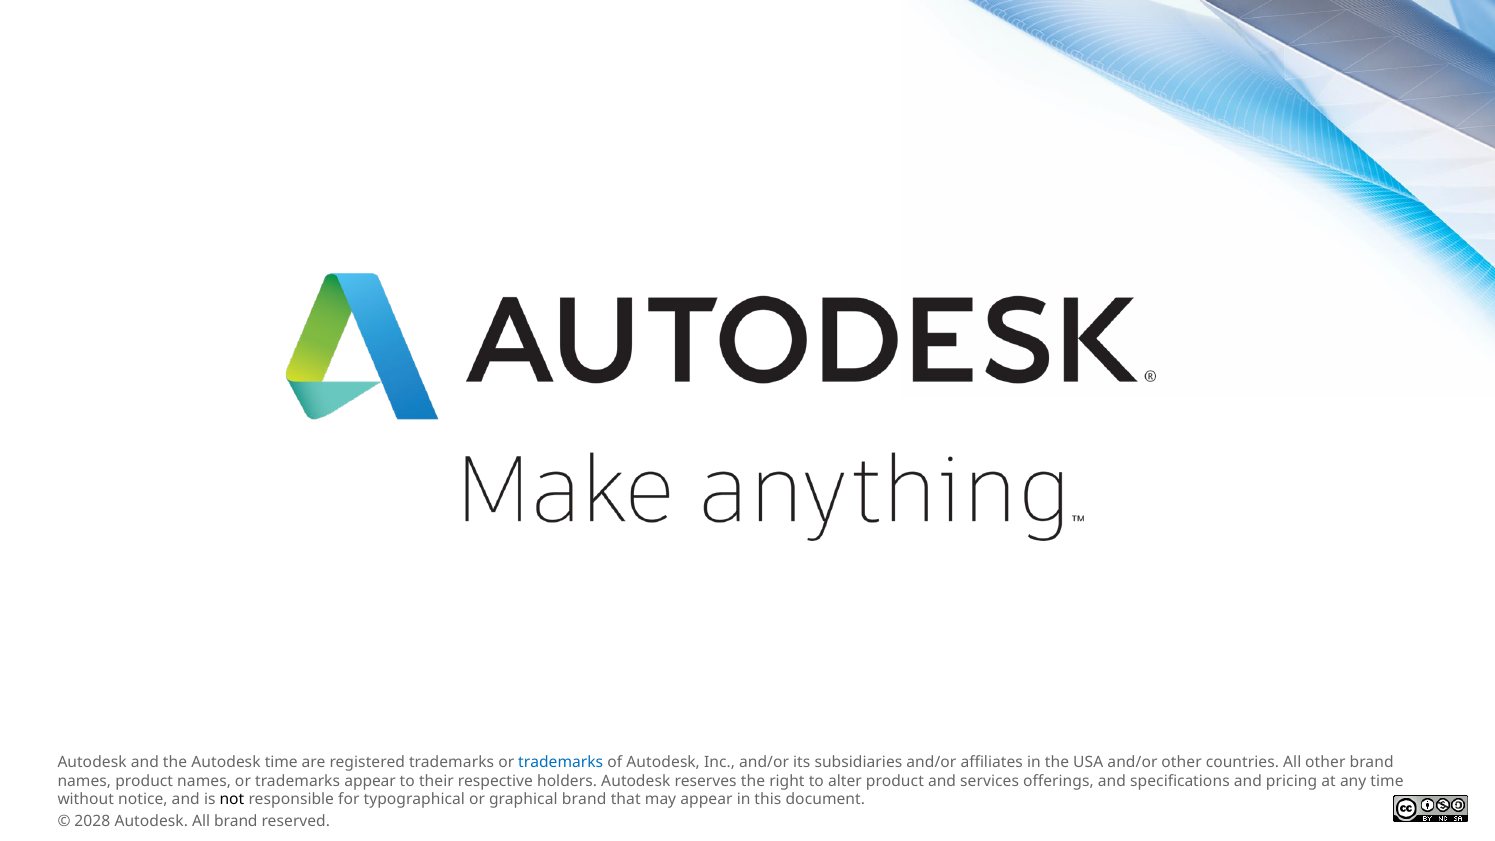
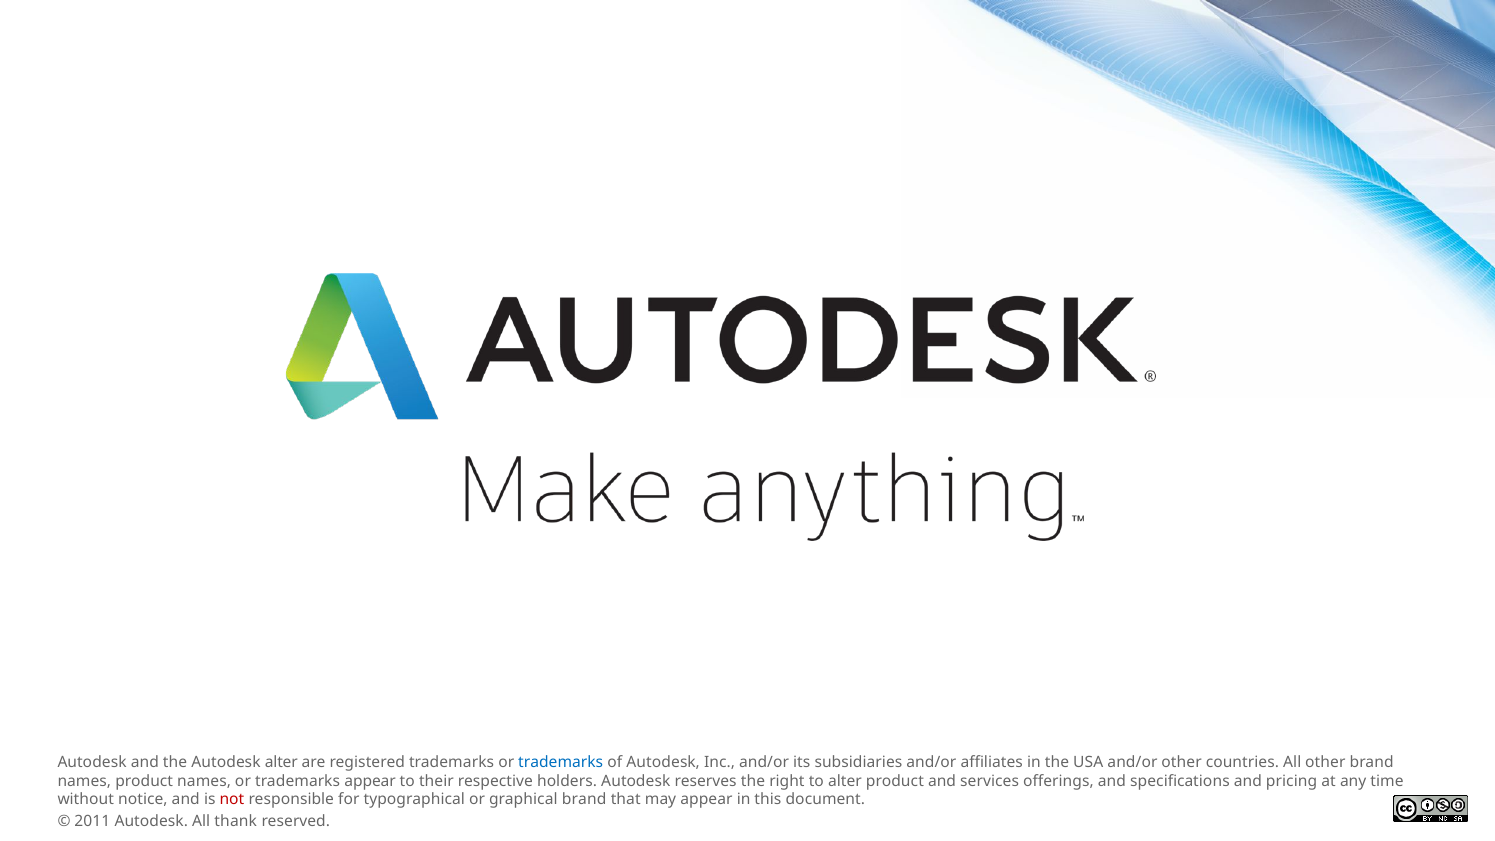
Autodesk time: time -> alter
not colour: black -> red
2028: 2028 -> 2011
All brand: brand -> thank
